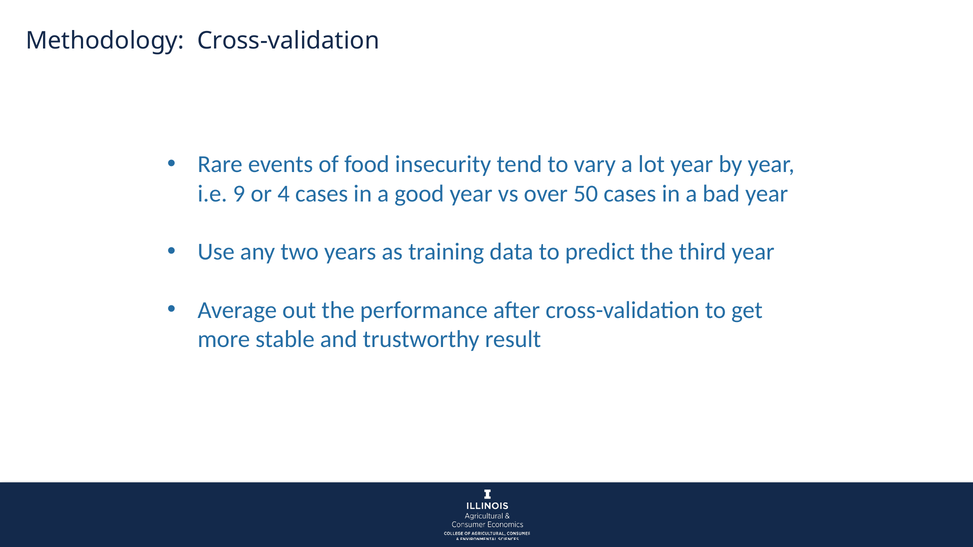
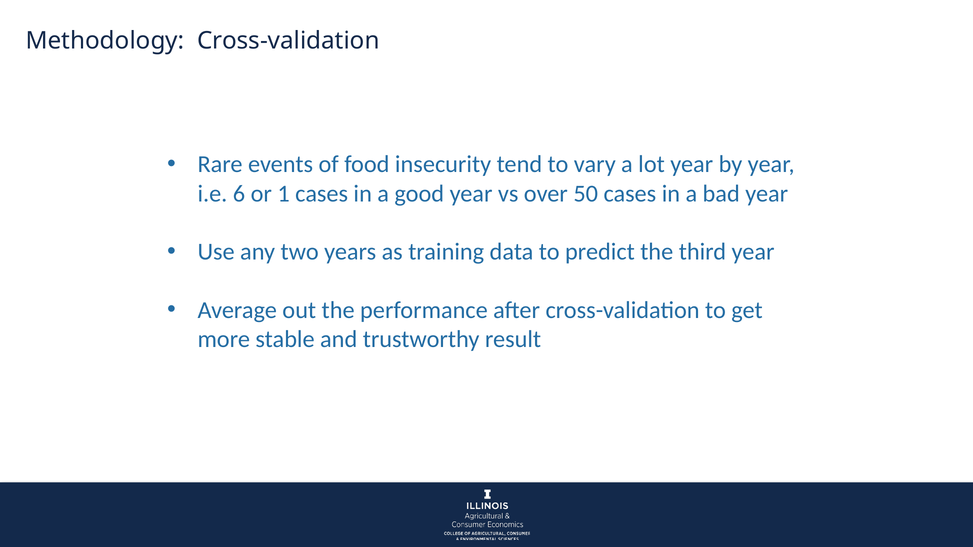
9: 9 -> 6
4: 4 -> 1
